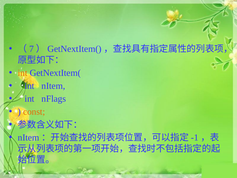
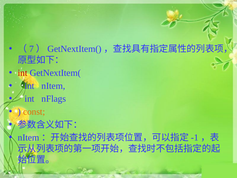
int at (23, 73) colour: orange -> red
